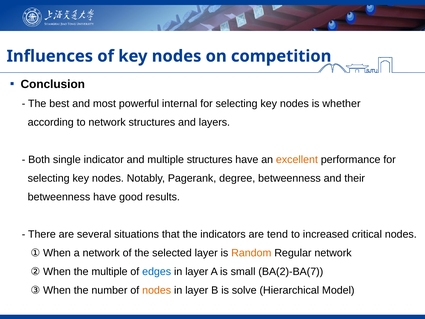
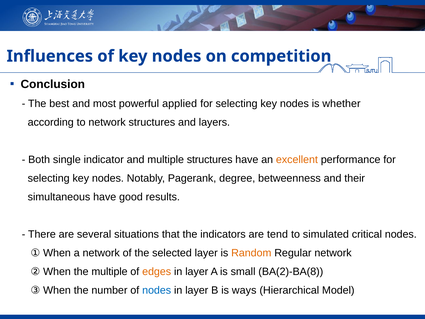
internal: internal -> applied
betweenness at (59, 197): betweenness -> simultaneous
increased: increased -> simulated
edges colour: blue -> orange
BA(2)-BA(7: BA(2)-BA(7 -> BA(2)-BA(8
nodes at (157, 290) colour: orange -> blue
solve: solve -> ways
